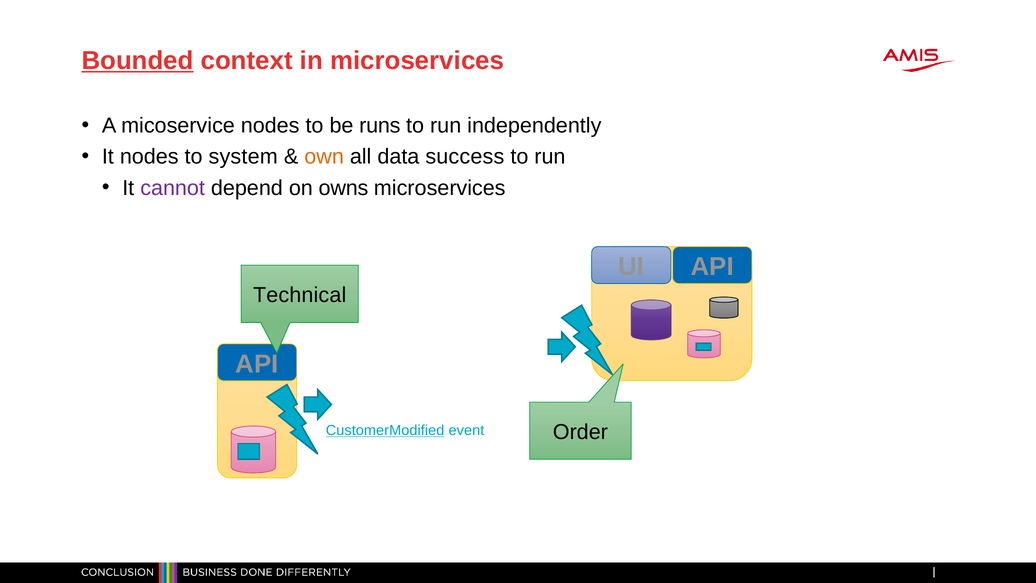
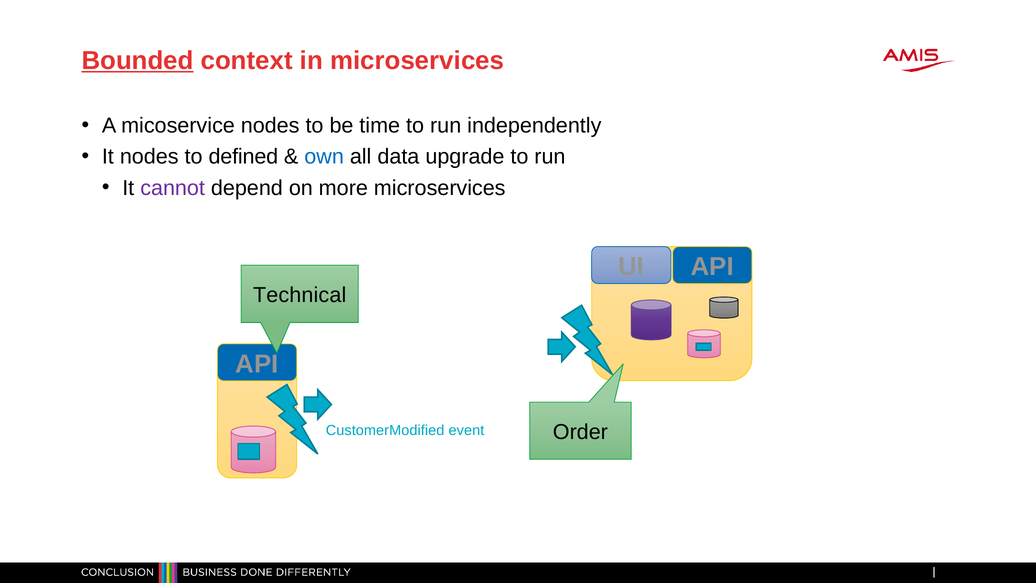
runs: runs -> time
system: system -> defined
own colour: orange -> blue
success: success -> upgrade
owns: owns -> more
CustomerModified underline: present -> none
